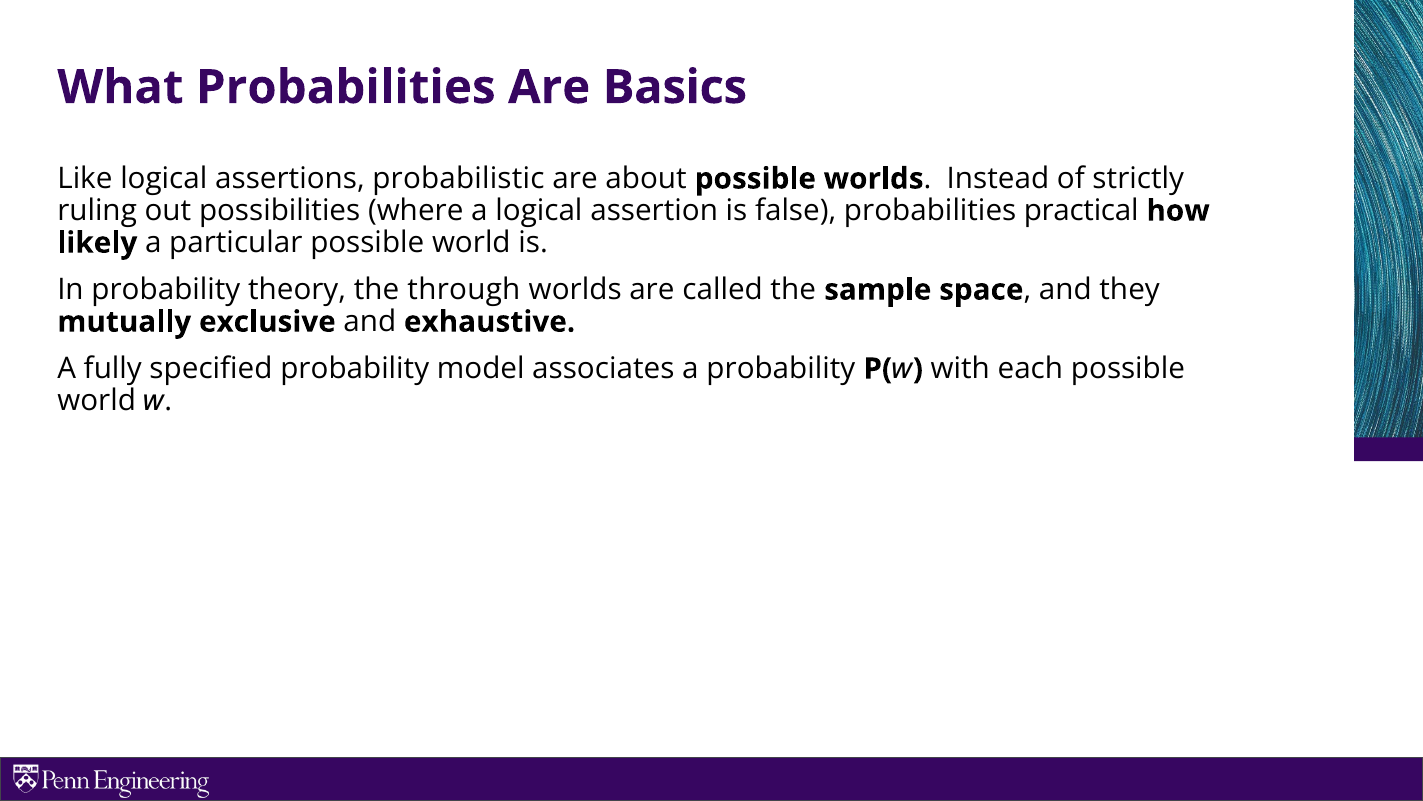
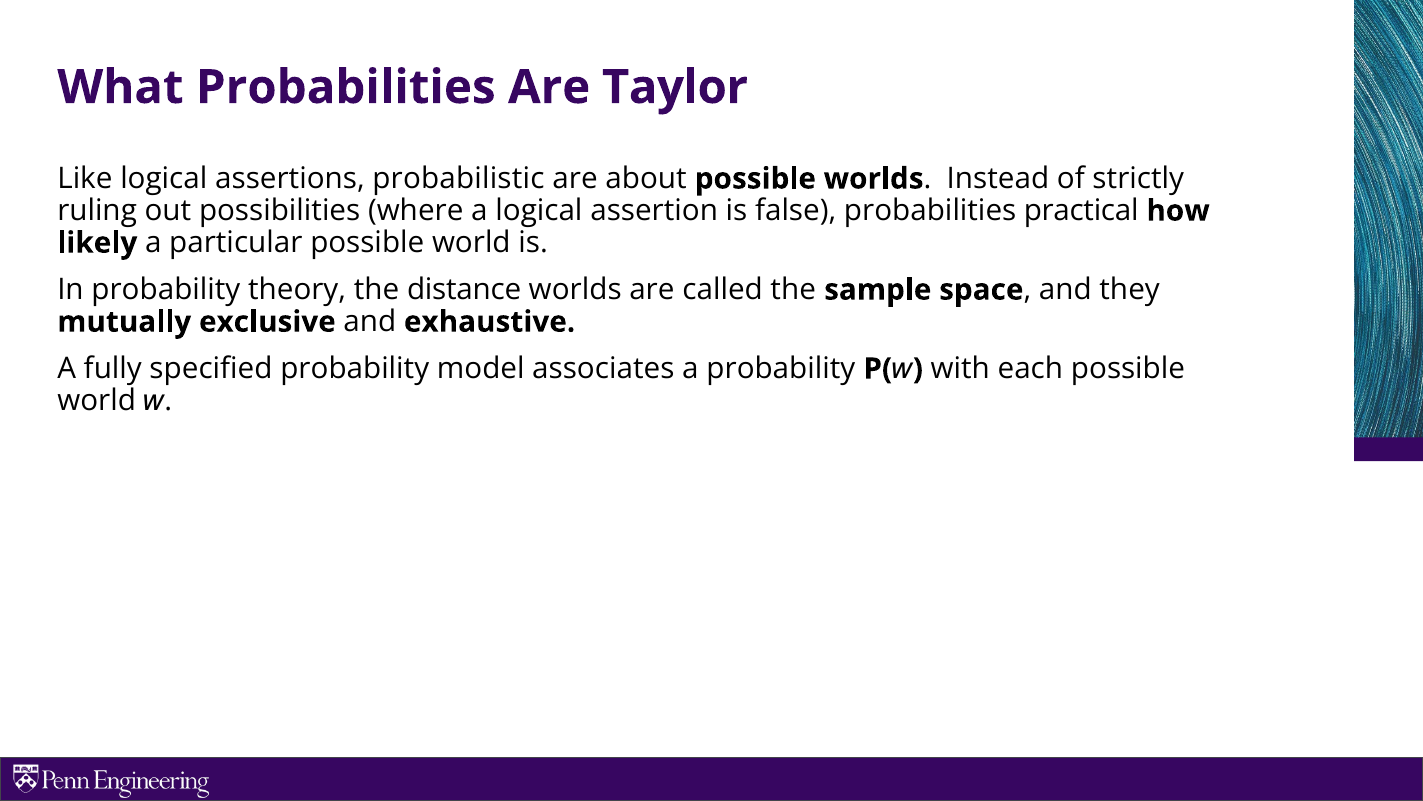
Basics: Basics -> Taylor
through: through -> distance
